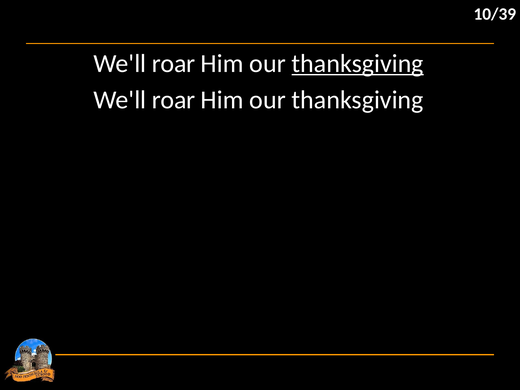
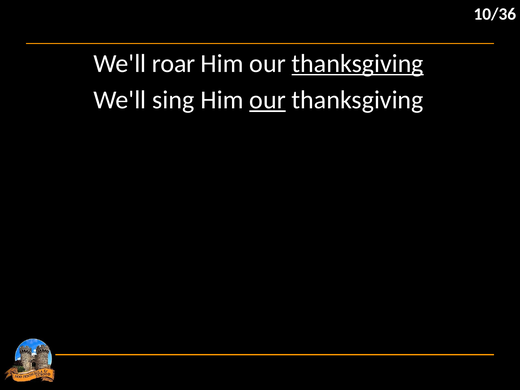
10/39: 10/39 -> 10/36
roar at (174, 100): roar -> sing
our at (268, 100) underline: none -> present
